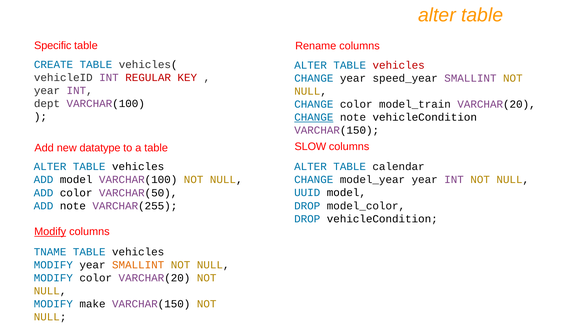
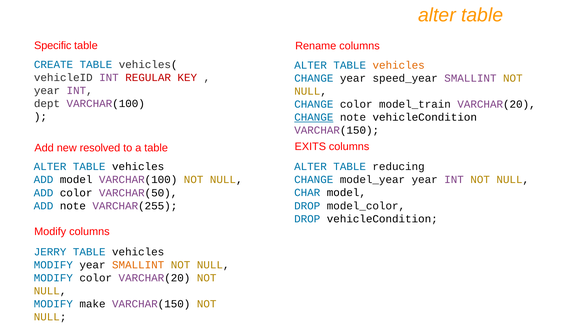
vehicles at (399, 65) colour: red -> orange
SLOW: SLOW -> EXITS
datatype: datatype -> resolved
calendar: calendar -> reducing
UUID: UUID -> CHAR
Modify at (50, 232) underline: present -> none
TNAME: TNAME -> JERRY
